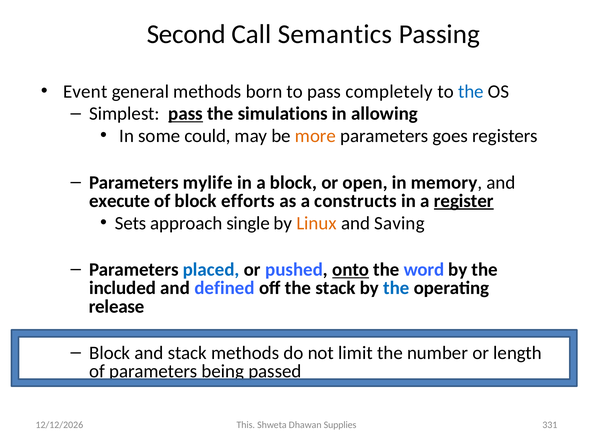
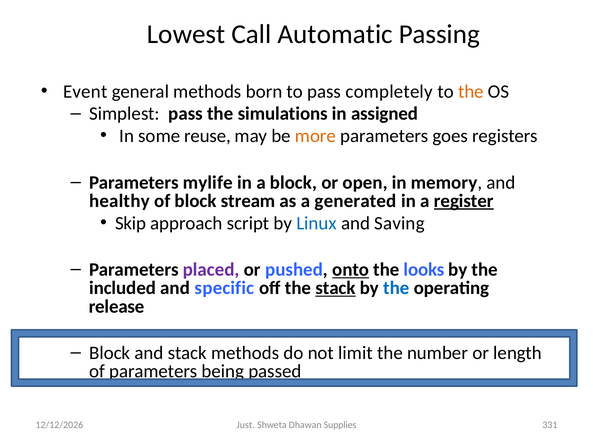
Second: Second -> Lowest
Semantics: Semantics -> Automatic
the at (471, 91) colour: blue -> orange
pass at (186, 114) underline: present -> none
allowing: allowing -> assigned
could: could -> reuse
execute: execute -> healthy
efforts: efforts -> stream
constructs: constructs -> generated
Sets: Sets -> Skip
single: single -> script
Linux colour: orange -> blue
placed colour: blue -> purple
word: word -> looks
defined: defined -> specific
stack at (336, 288) underline: none -> present
This: This -> Just
